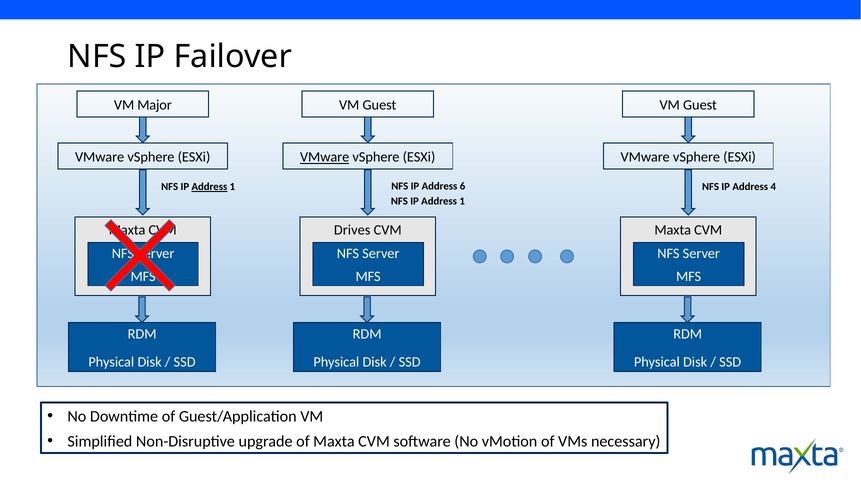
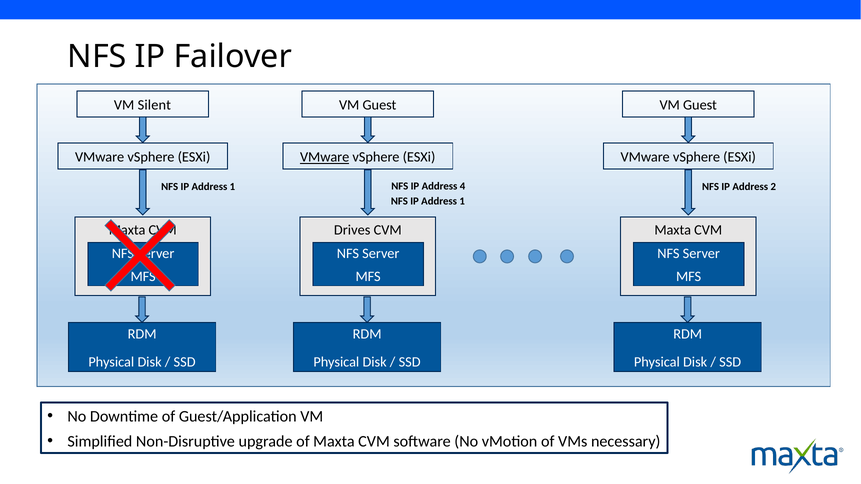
Major: Major -> Silent
Address at (209, 187) underline: present -> none
6: 6 -> 4
4: 4 -> 2
